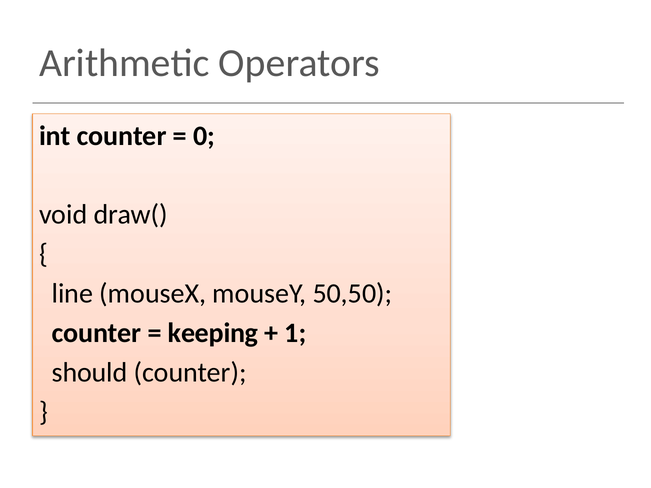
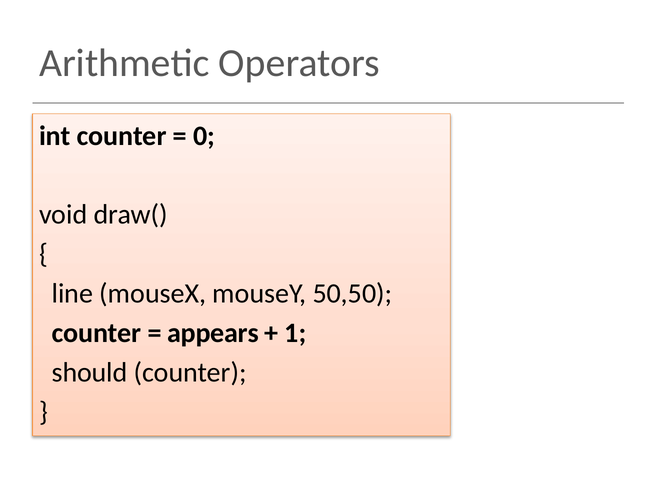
keeping: keeping -> appears
